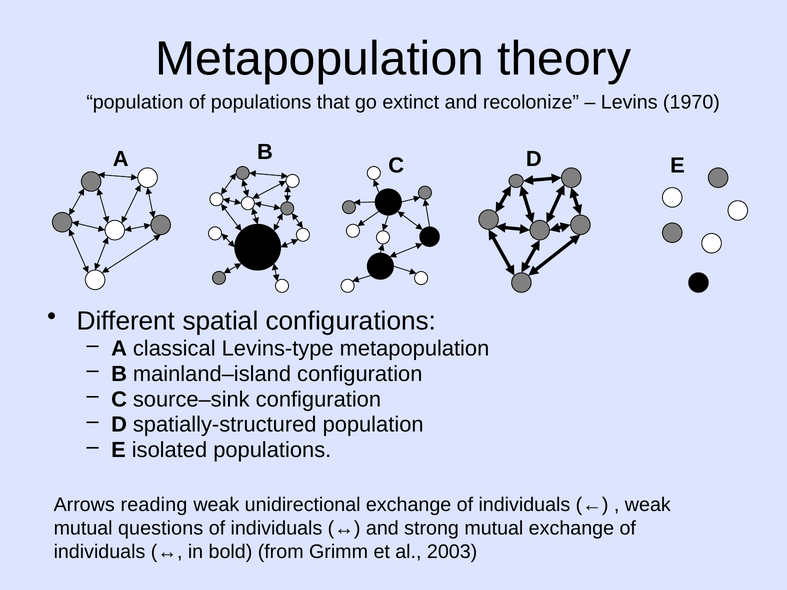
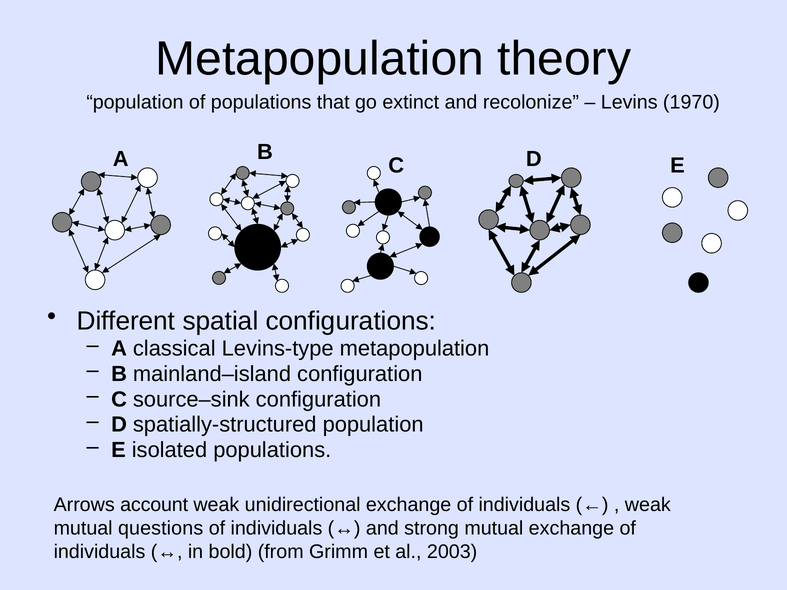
reading: reading -> account
